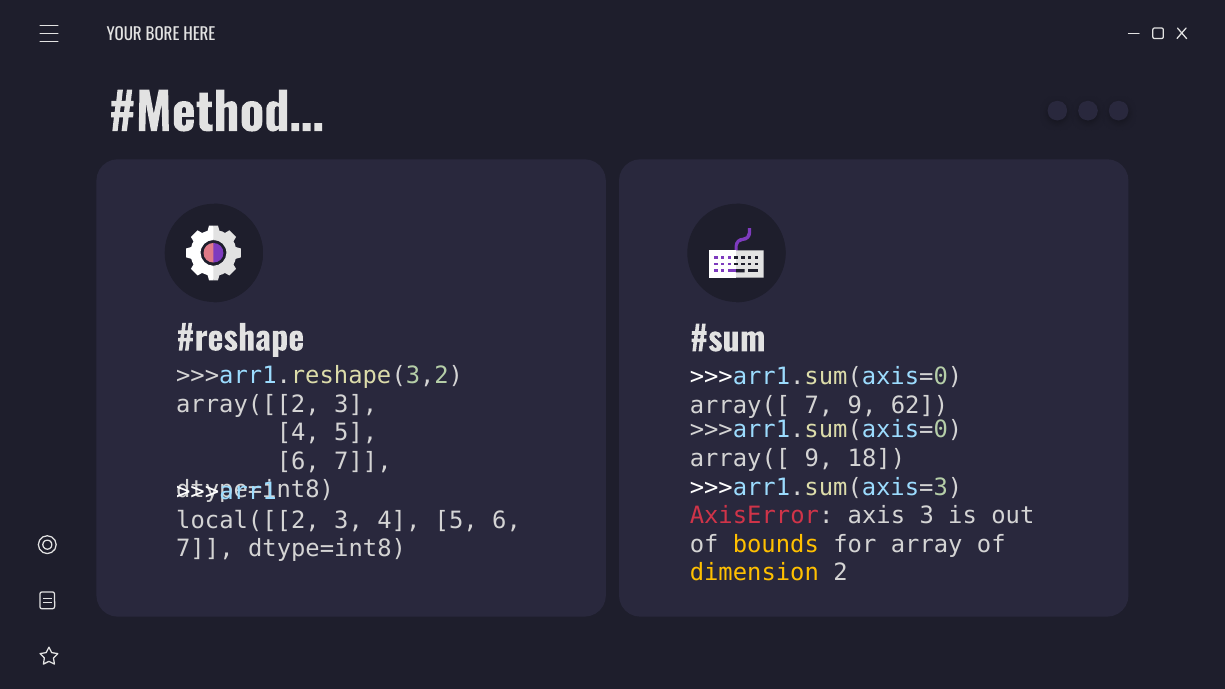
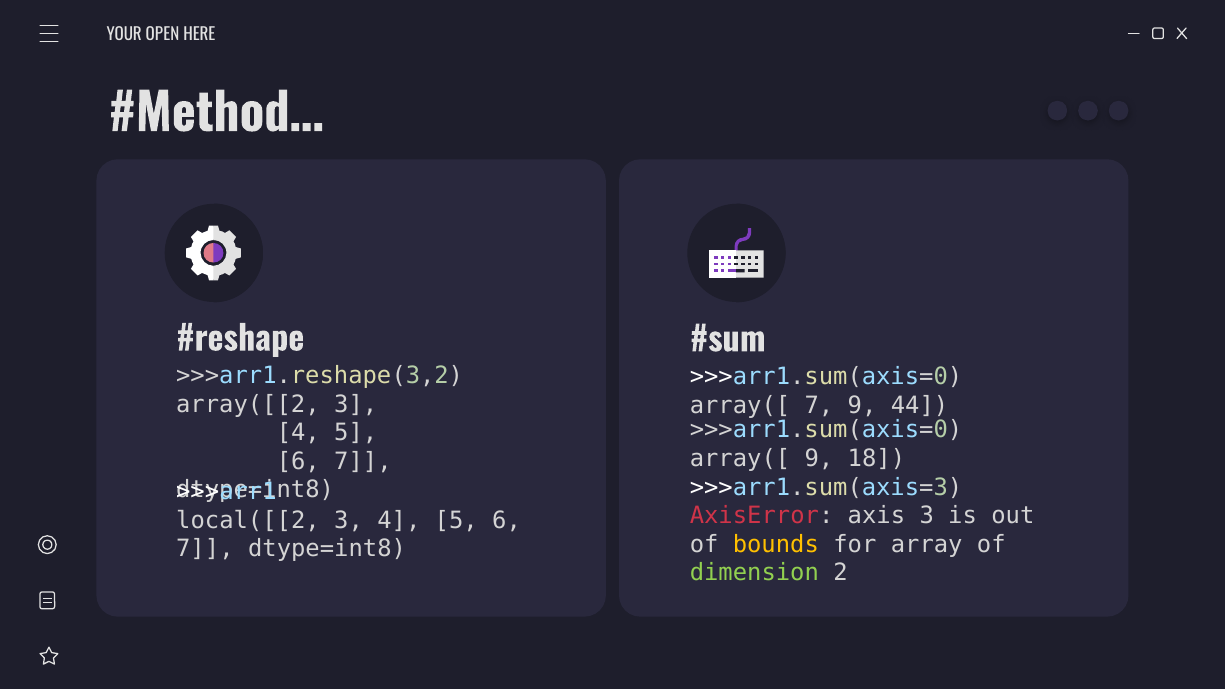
BORE: BORE -> OPEN
62: 62 -> 44
dimension colour: yellow -> light green
